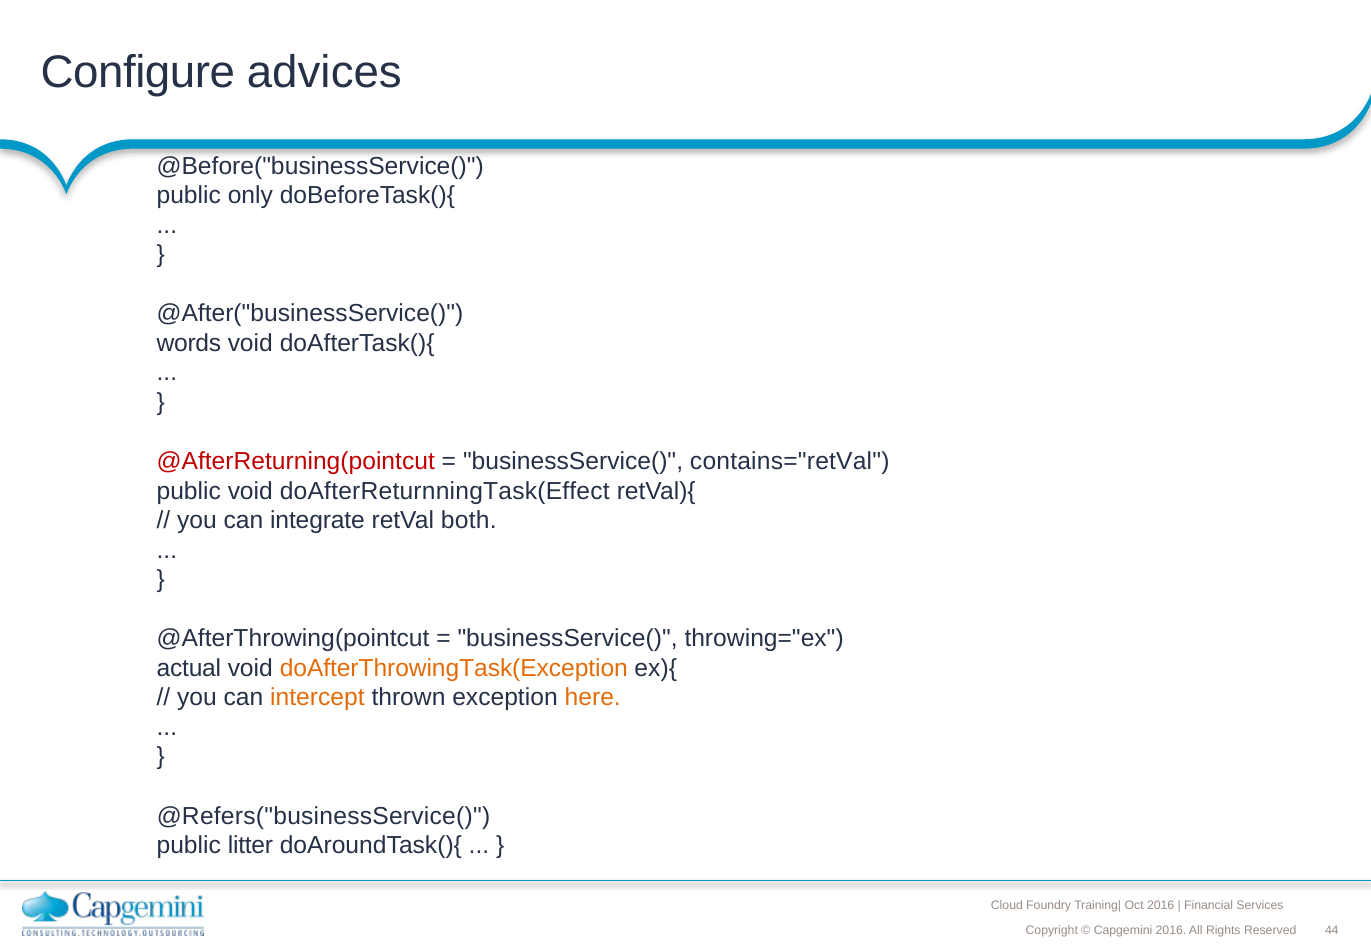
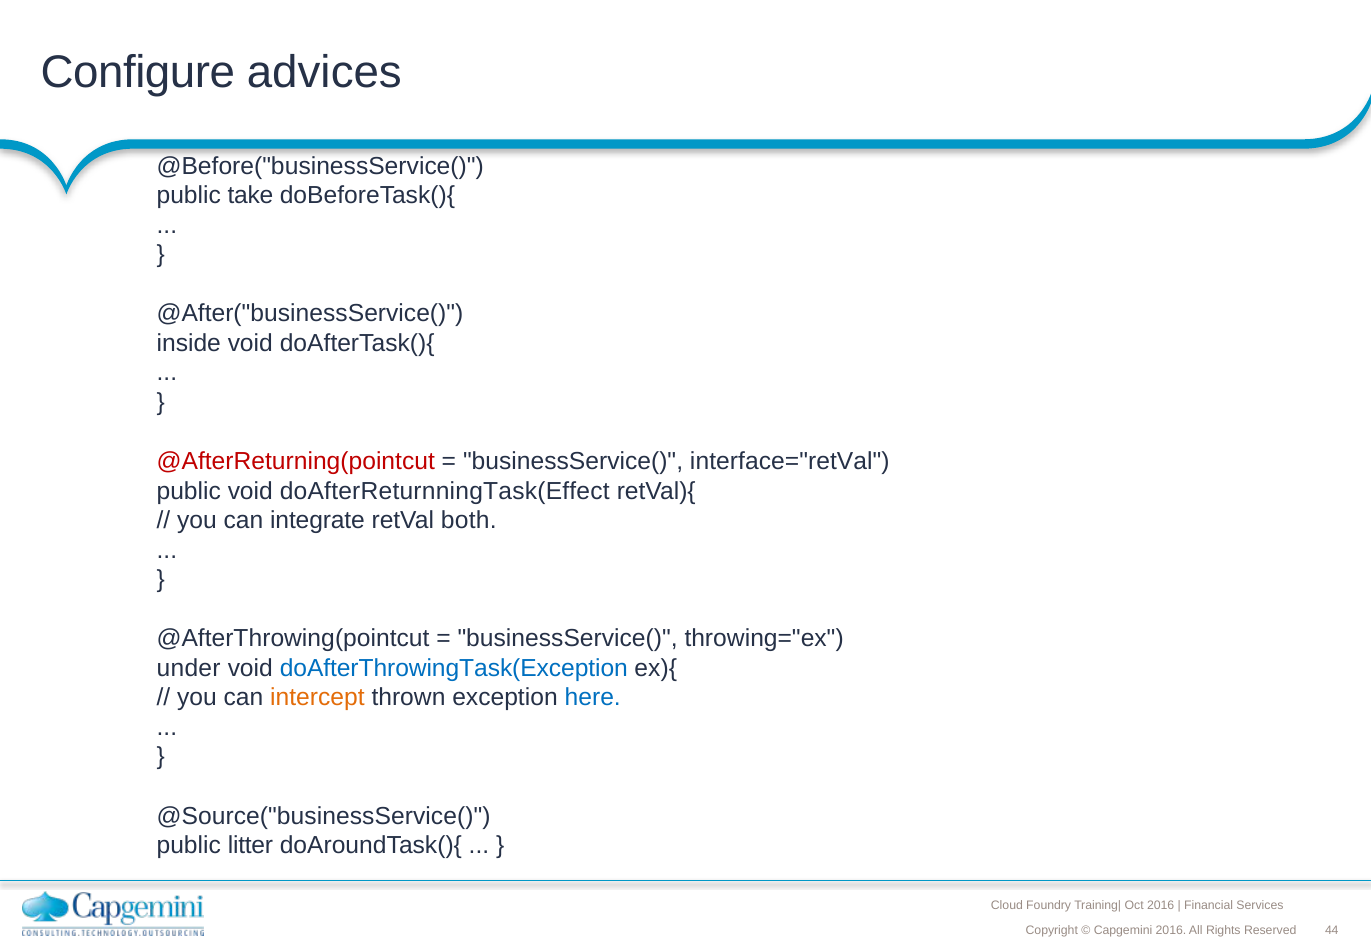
only: only -> take
words: words -> inside
contains="retVal: contains="retVal -> interface="retVal
actual: actual -> under
doAfterThrowingTask(Exception colour: orange -> blue
here colour: orange -> blue
@Refers("businessService(: @Refers("businessService( -> @Source("businessService(
